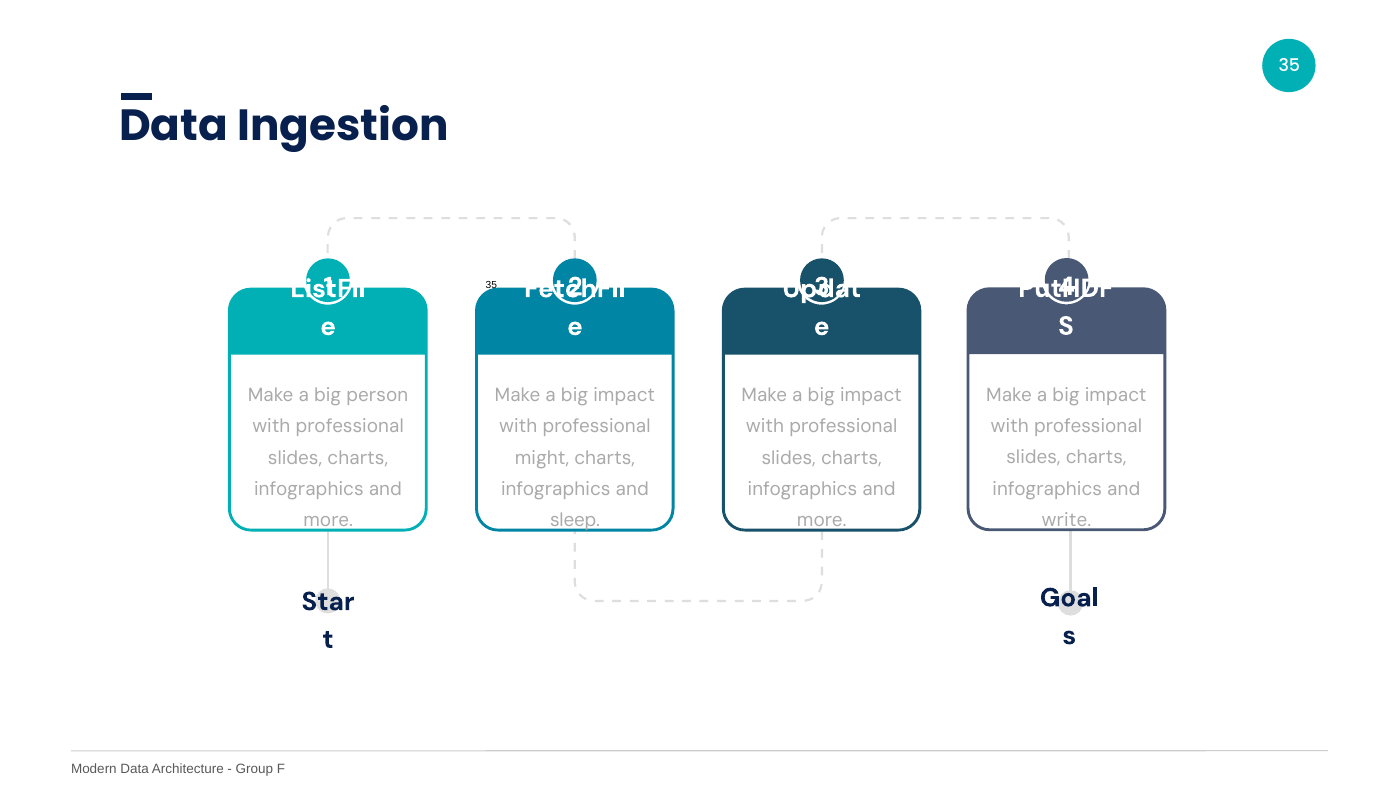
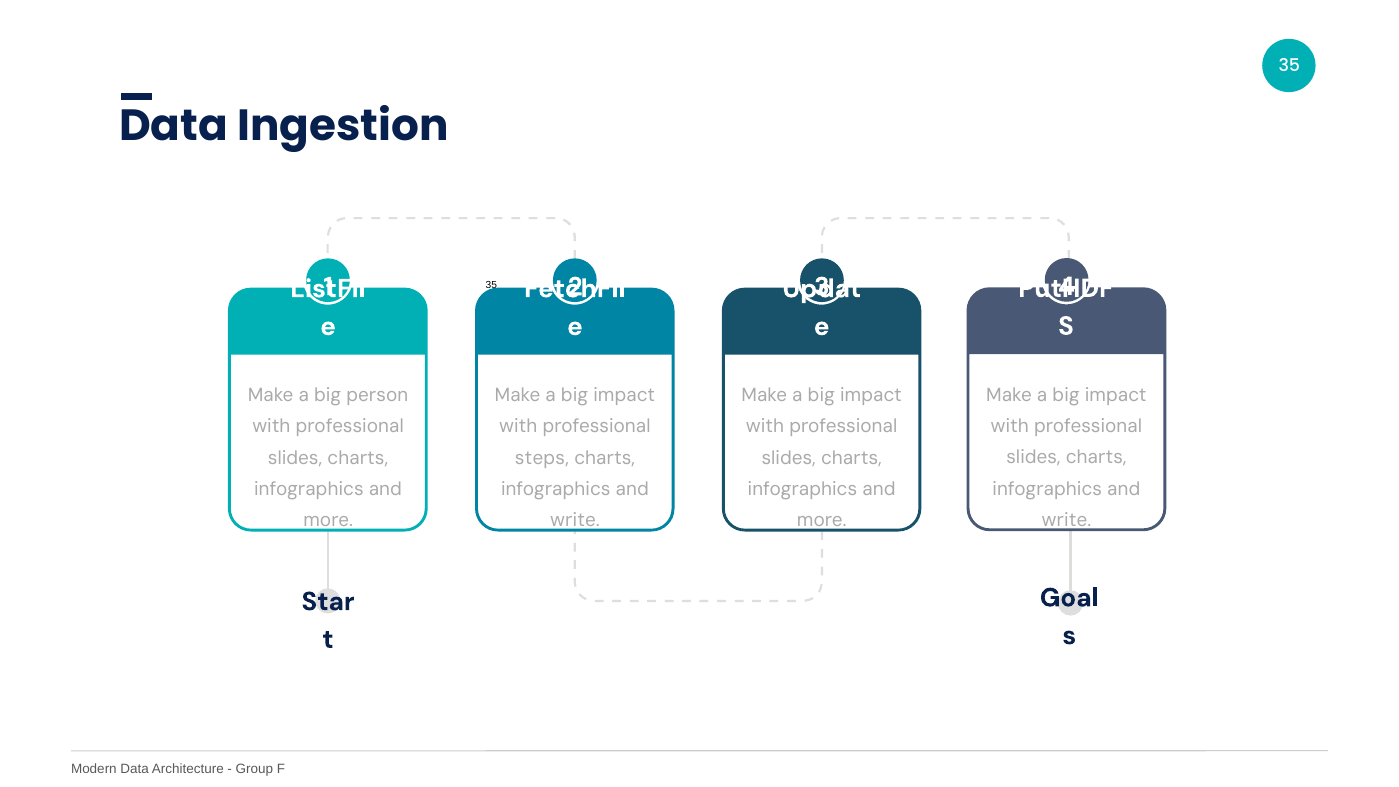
might: might -> steps
sleep at (575, 521): sleep -> write
